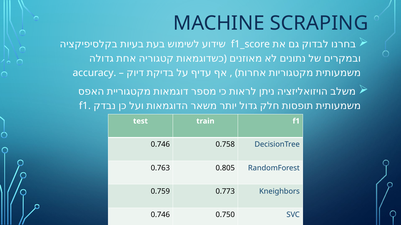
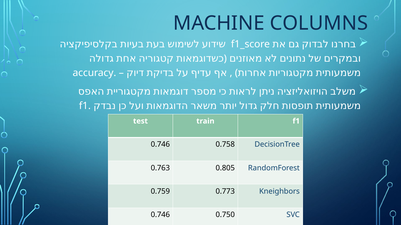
SCRAPING: SCRAPING -> COLUMNS
